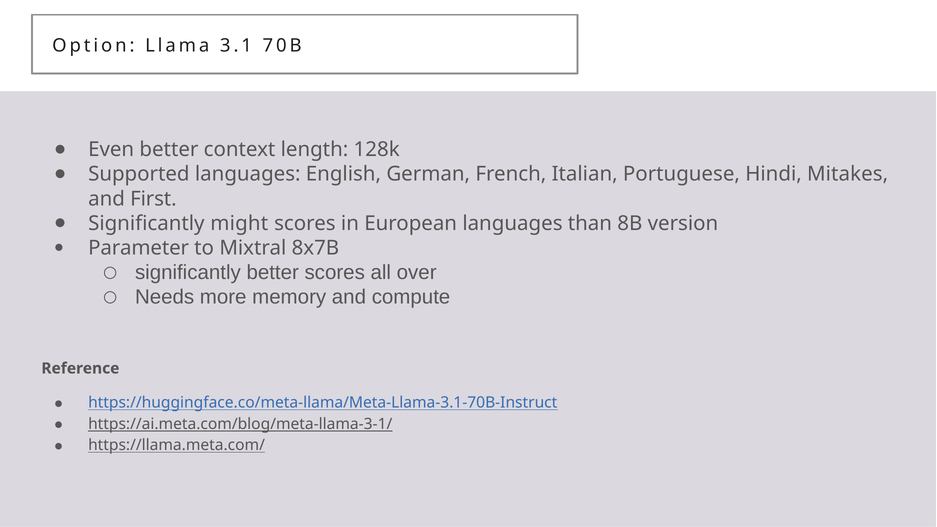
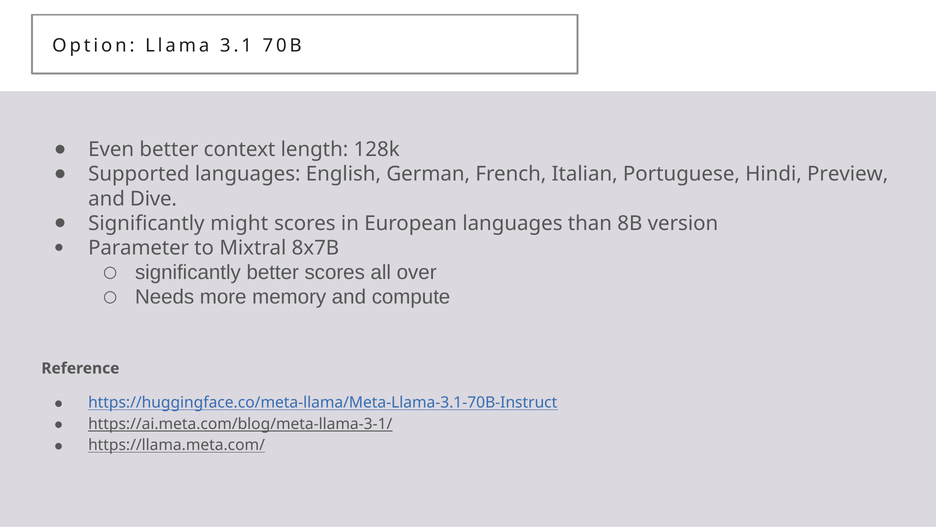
Mitakes: Mitakes -> Preview
First: First -> Dive
